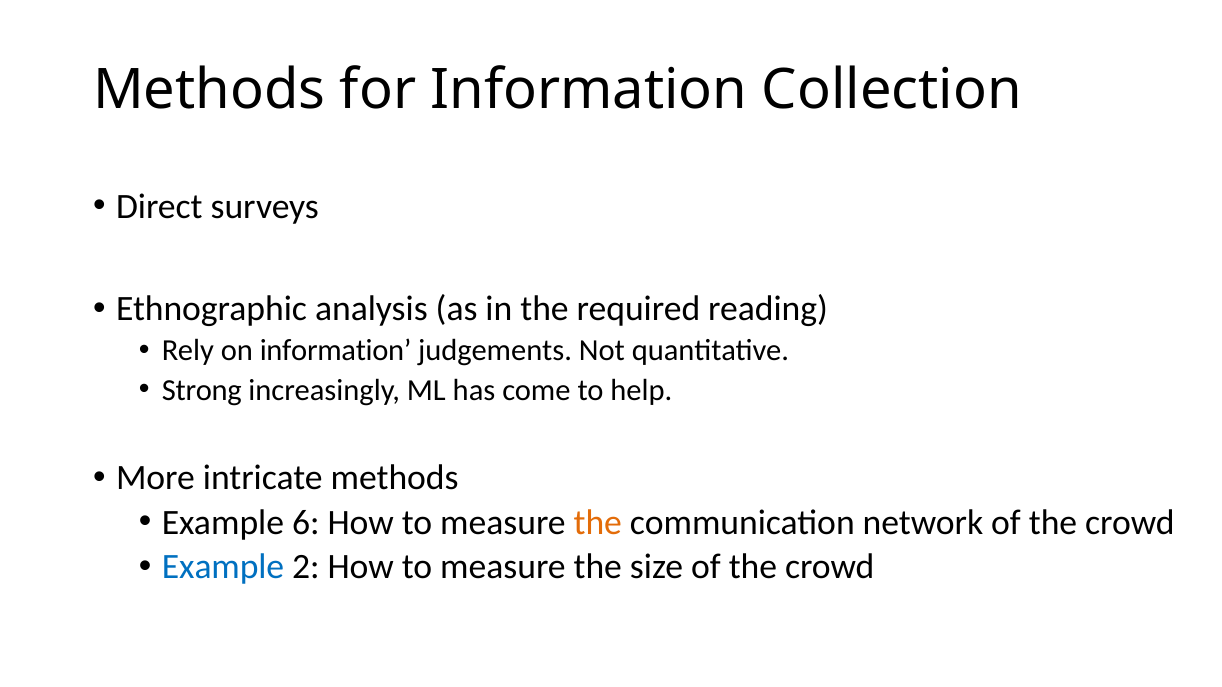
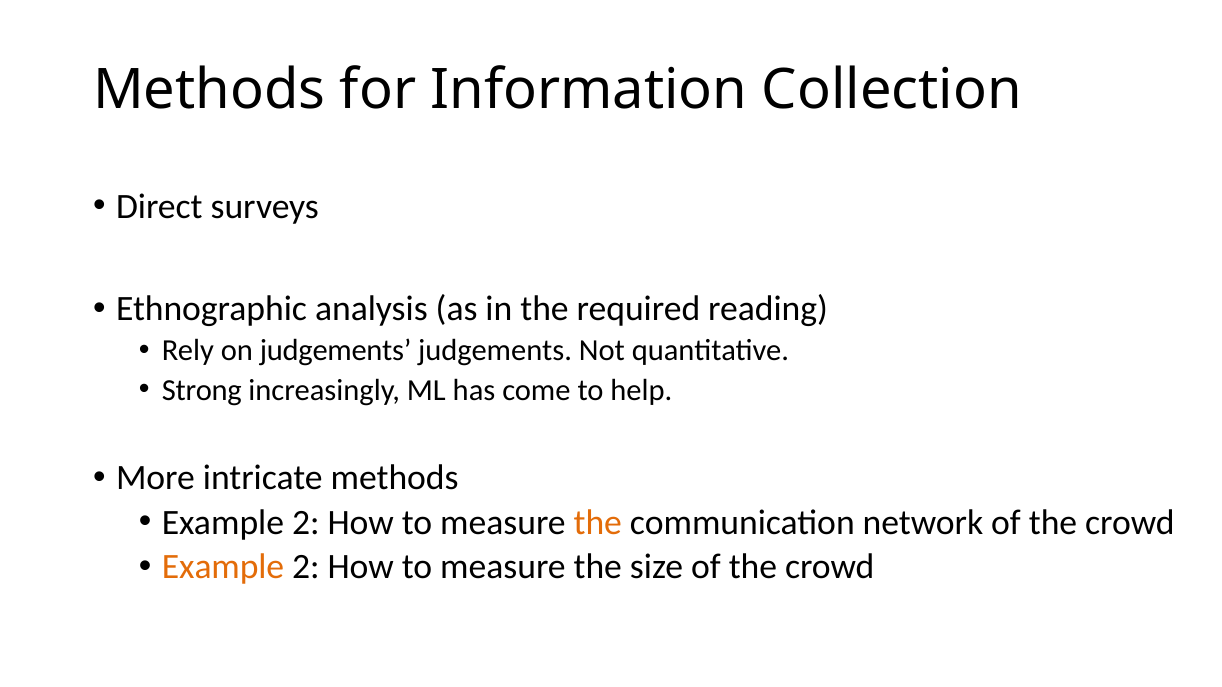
on information: information -> judgements
6 at (306, 523): 6 -> 2
Example at (223, 568) colour: blue -> orange
